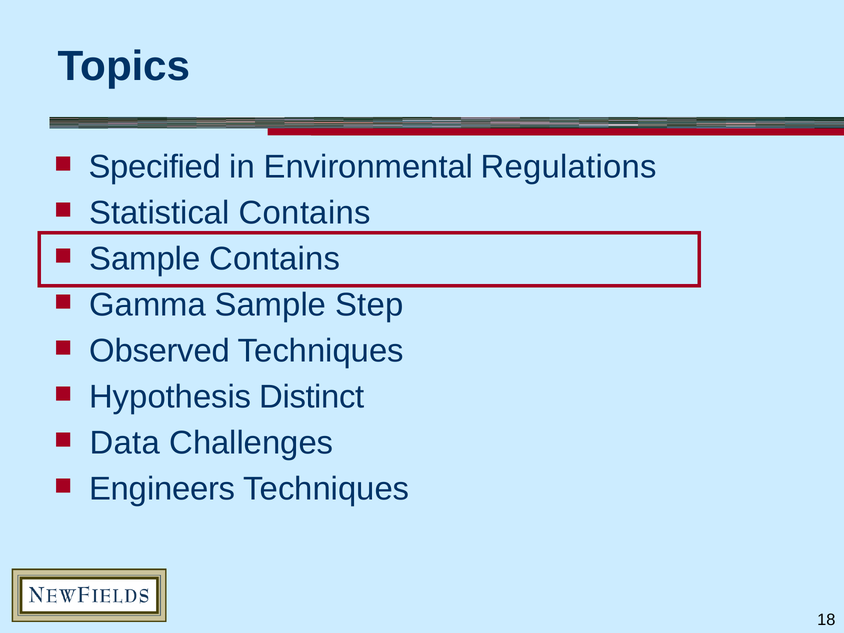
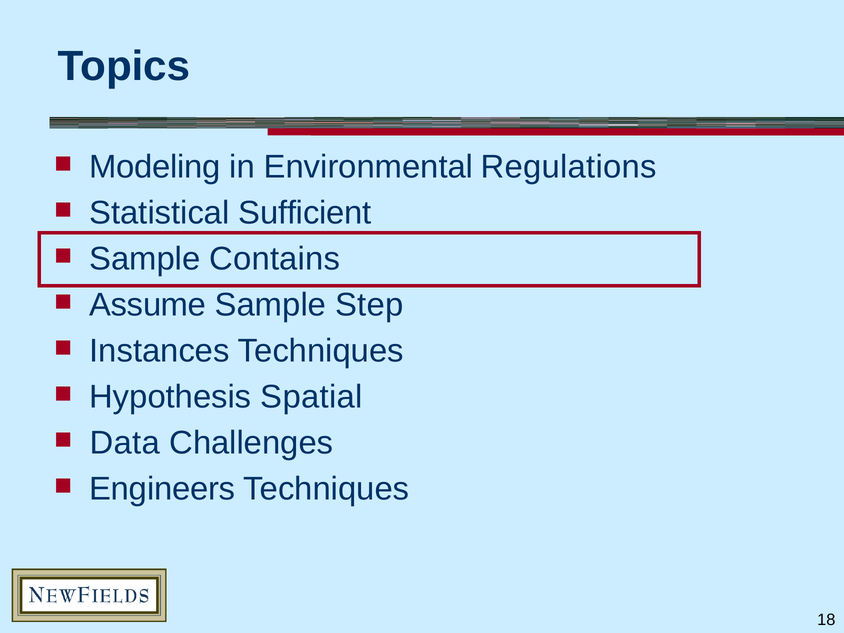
Specified: Specified -> Modeling
Statistical Contains: Contains -> Sufficient
Gamma: Gamma -> Assume
Observed: Observed -> Instances
Distinct: Distinct -> Spatial
